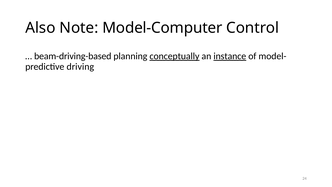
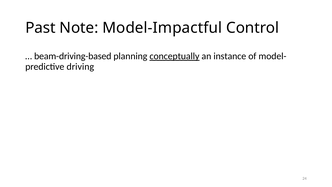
Also: Also -> Past
Model-Computer: Model-Computer -> Model-Impactful
instance underline: present -> none
